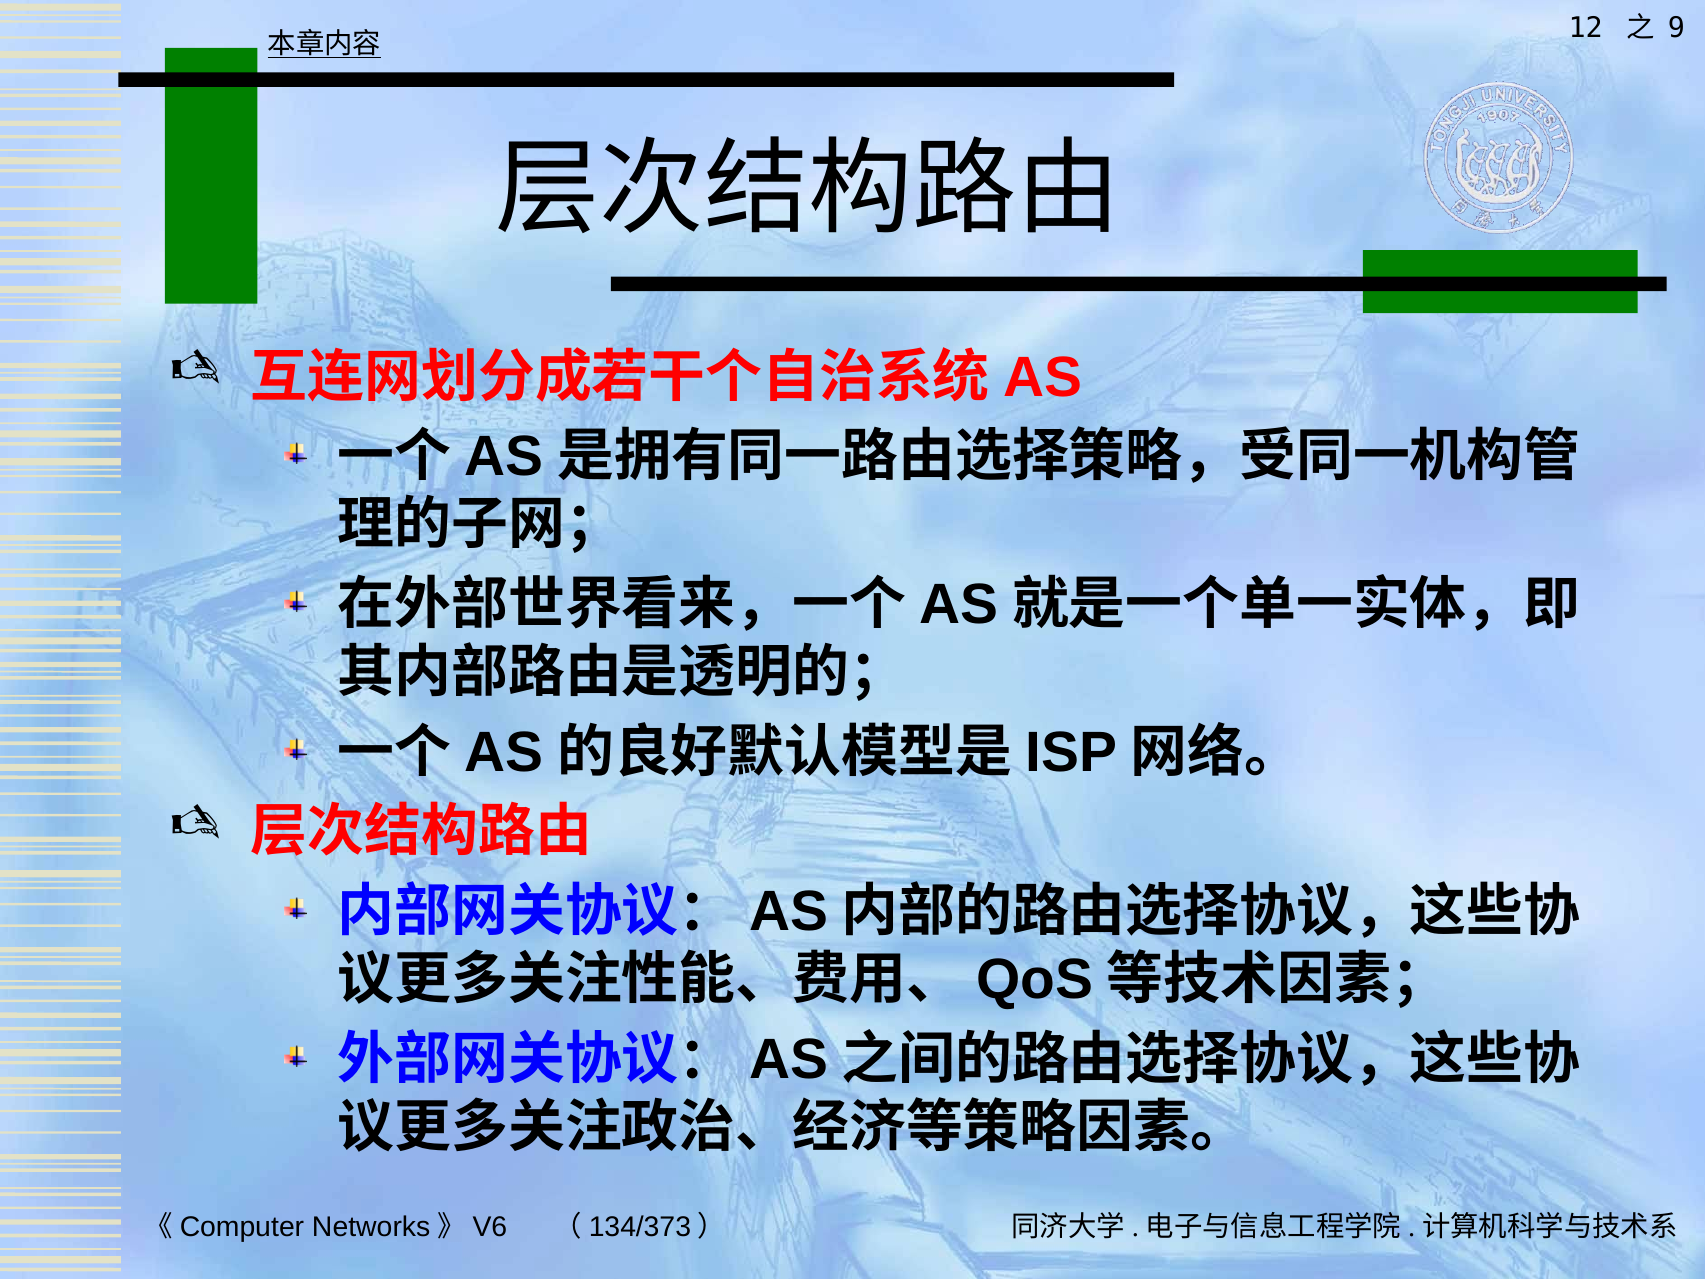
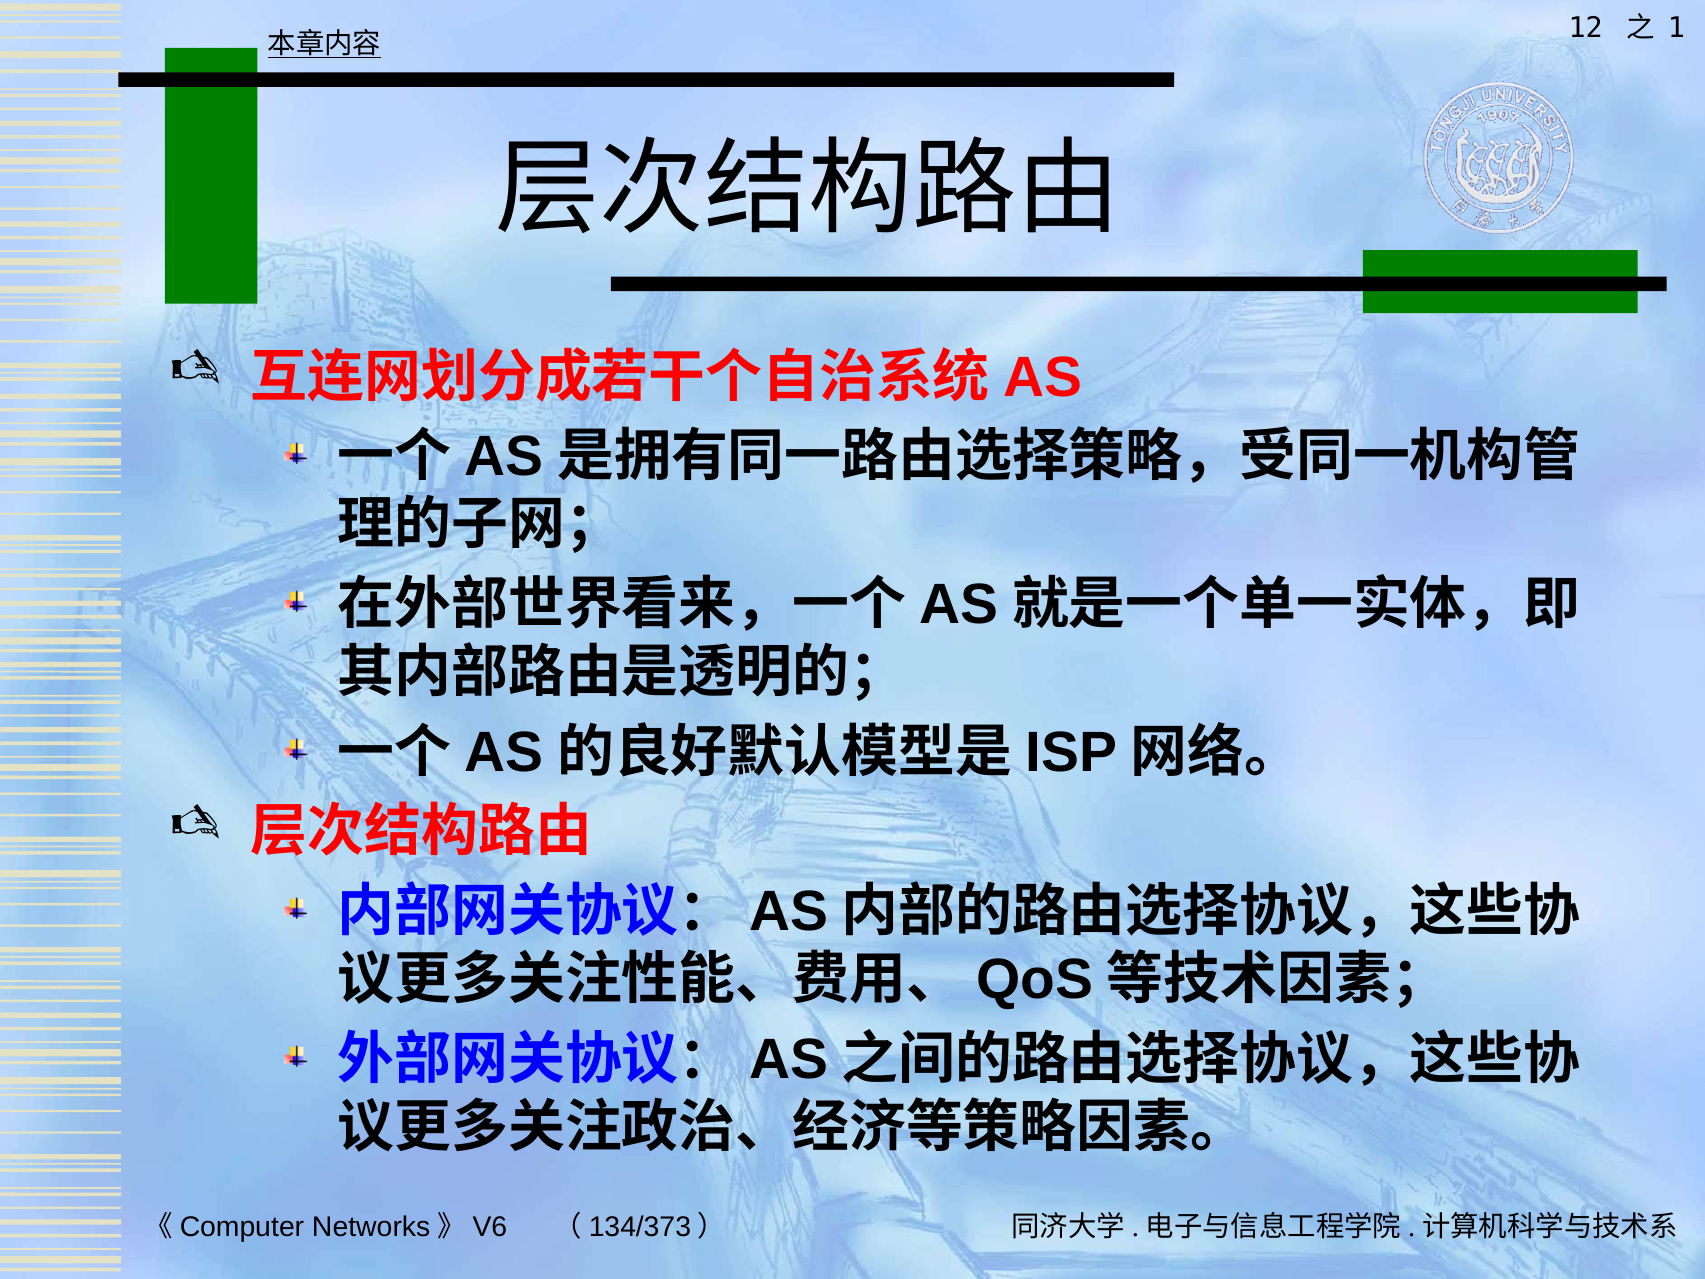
9: 9 -> 1
